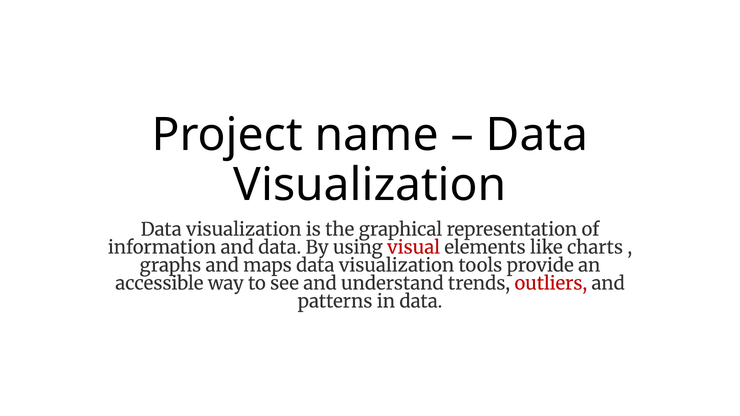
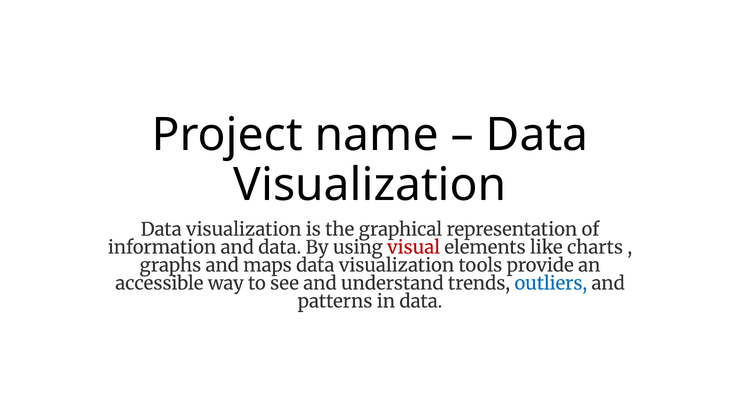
outliers colour: red -> blue
